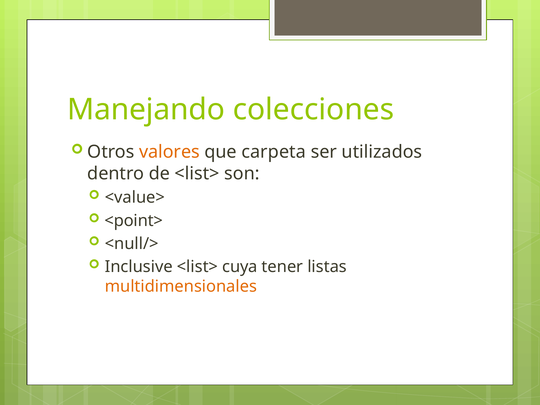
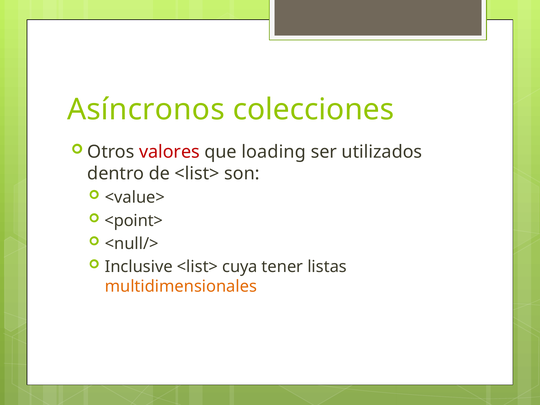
Manejando: Manejando -> Asíncronos
valores colour: orange -> red
carpeta: carpeta -> loading
